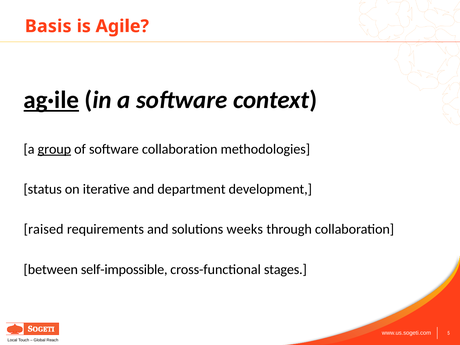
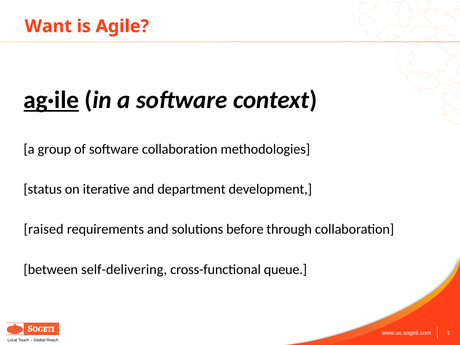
Basis: Basis -> Want
group underline: present -> none
weeks: weeks -> before
self-impossible: self-impossible -> self-delivering
stages: stages -> queue
